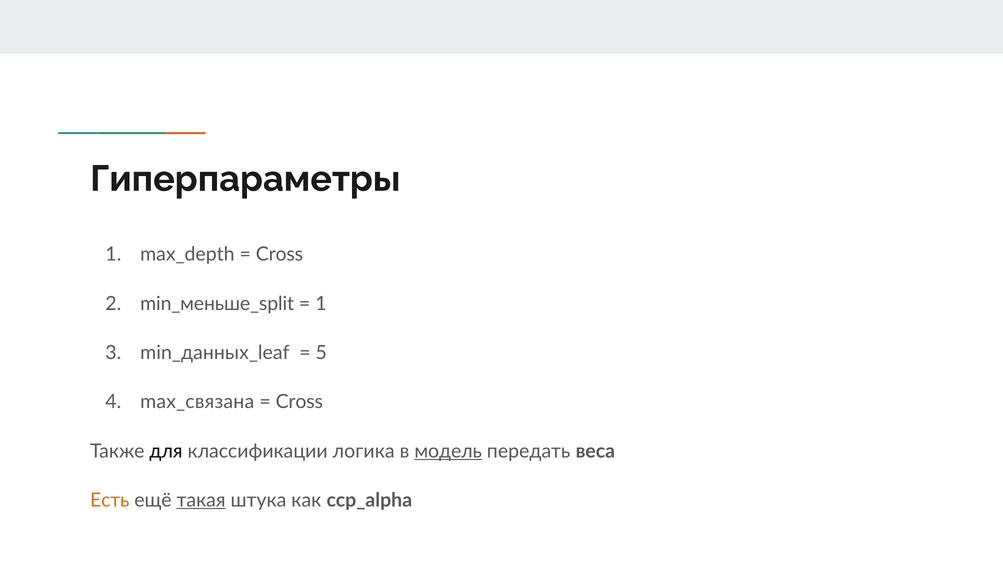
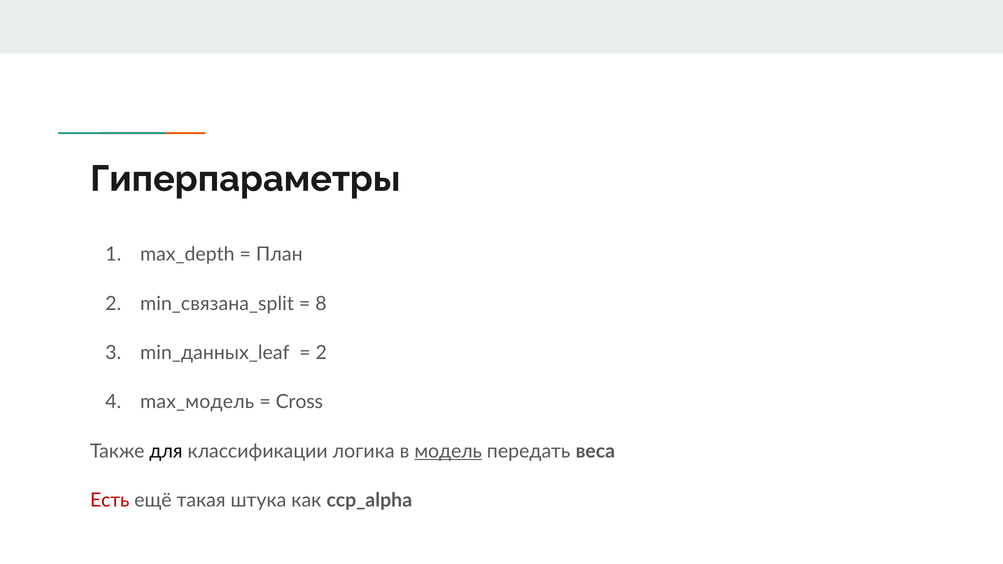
Cross at (279, 255): Cross -> План
min_меньше_split: min_меньше_split -> min_связана_split
1 at (321, 304): 1 -> 8
5 at (321, 353): 5 -> 2
max_связана: max_связана -> max_модель
Есть colour: orange -> red
такая underline: present -> none
